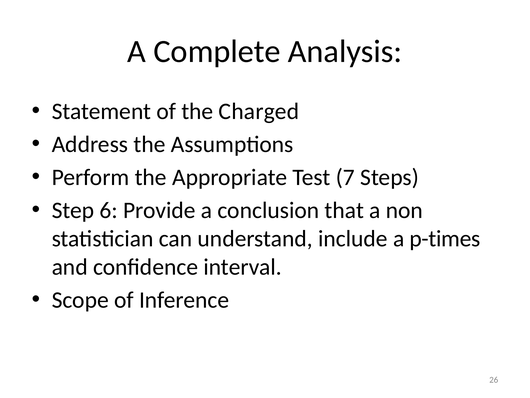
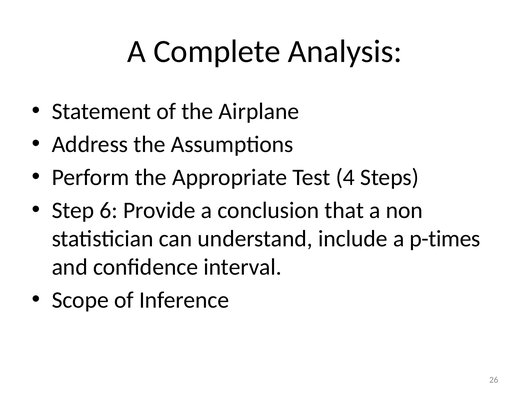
Charged: Charged -> Airplane
7: 7 -> 4
